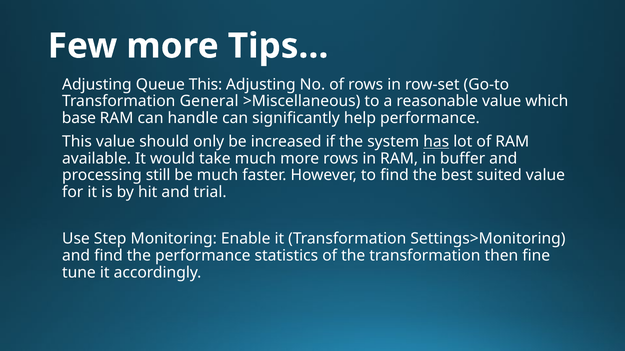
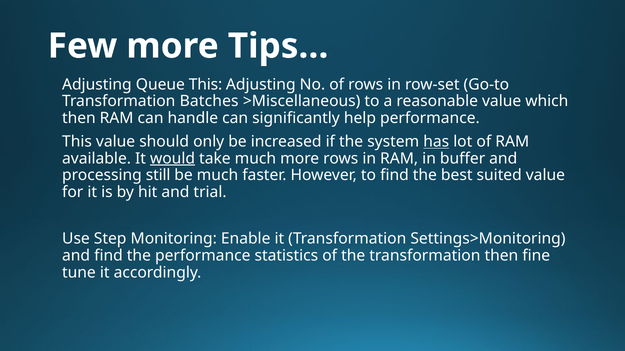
General: General -> Batches
base at (79, 118): base -> then
would underline: none -> present
